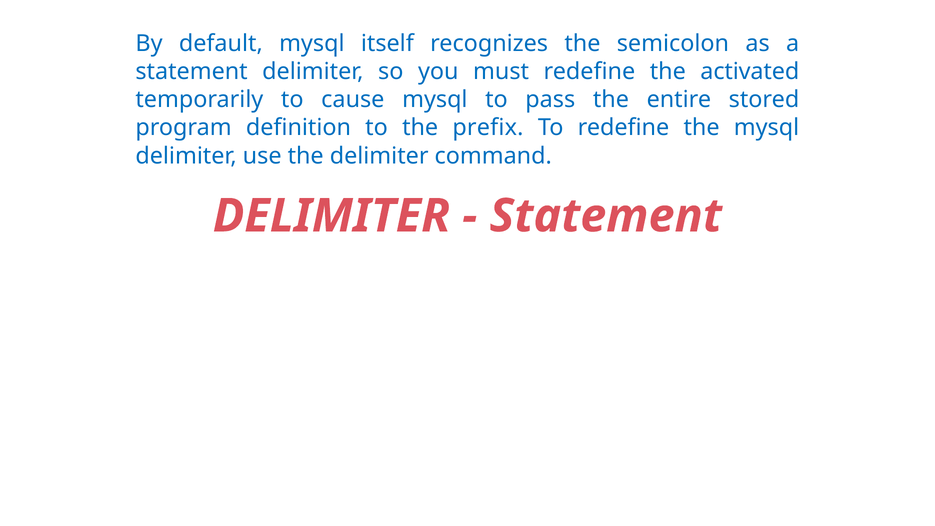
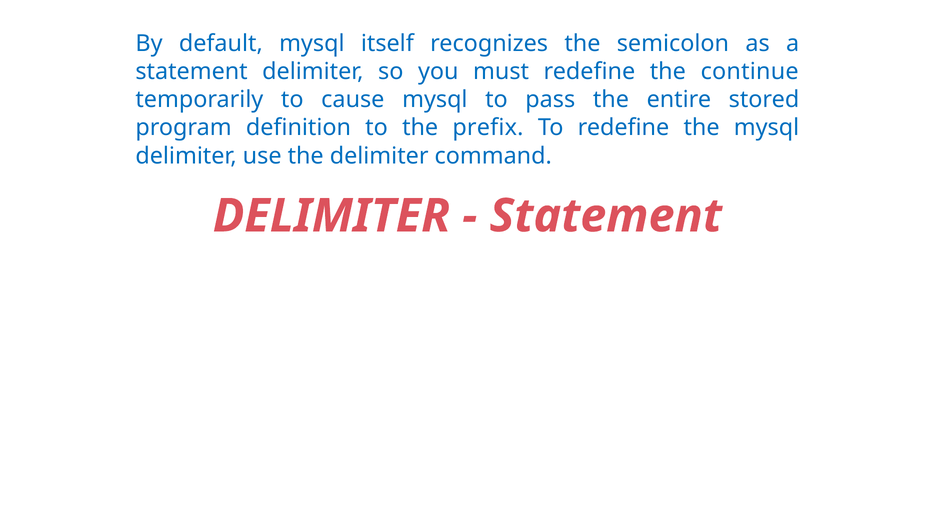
activated: activated -> continue
